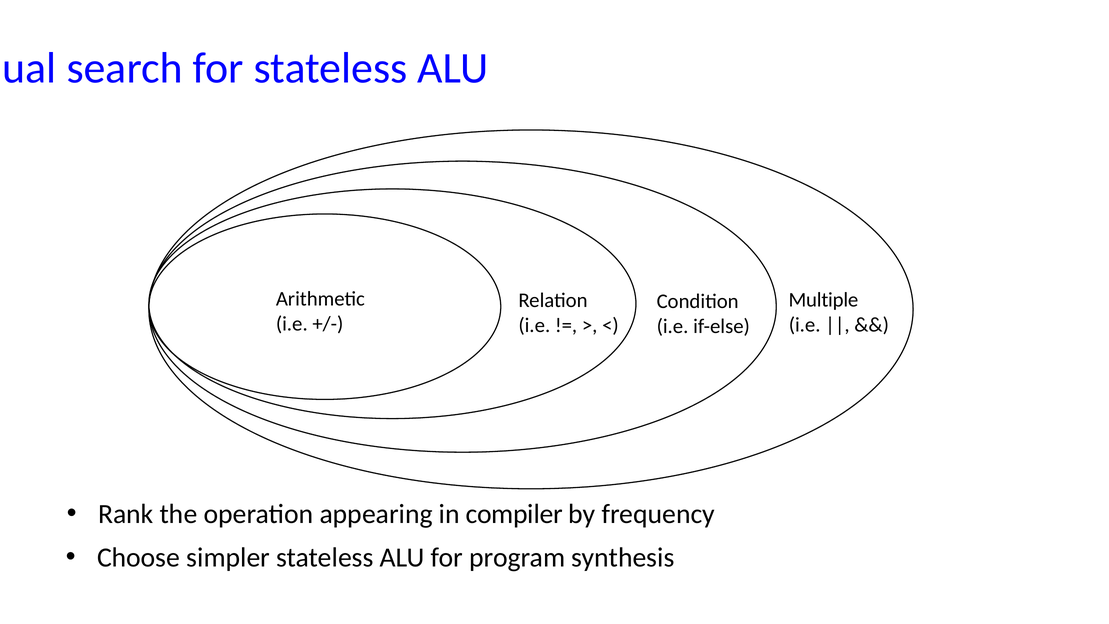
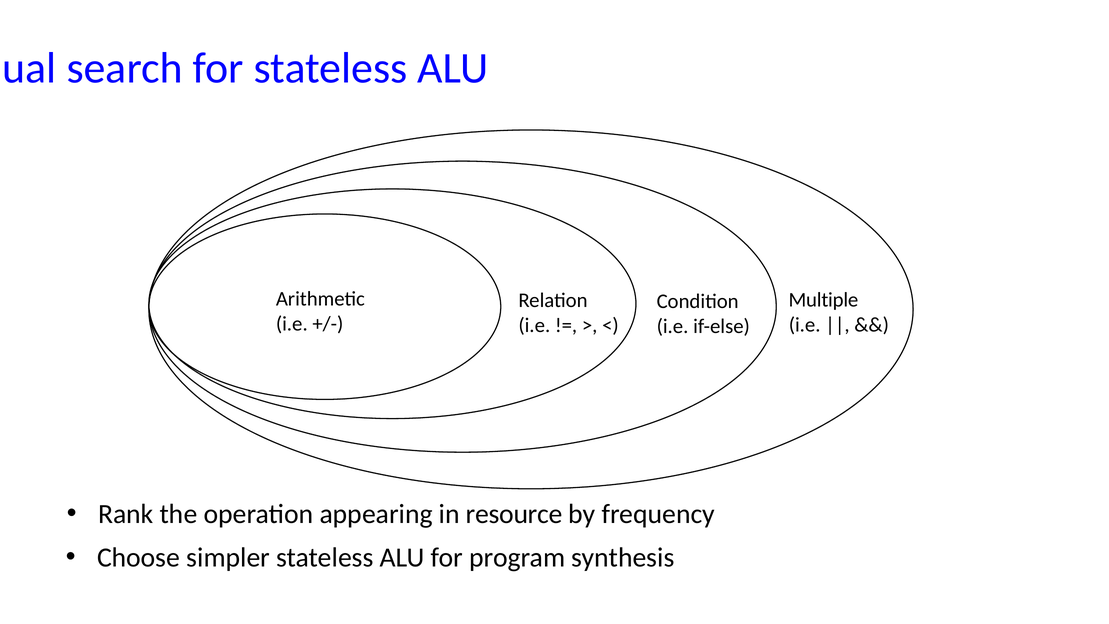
compiler: compiler -> resource
